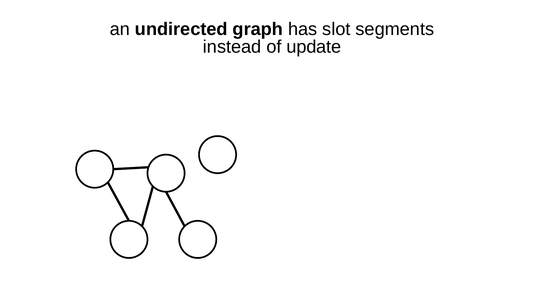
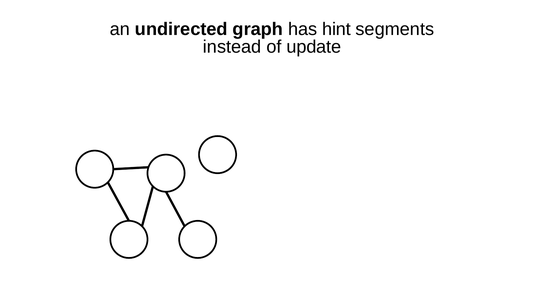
slot: slot -> hint
